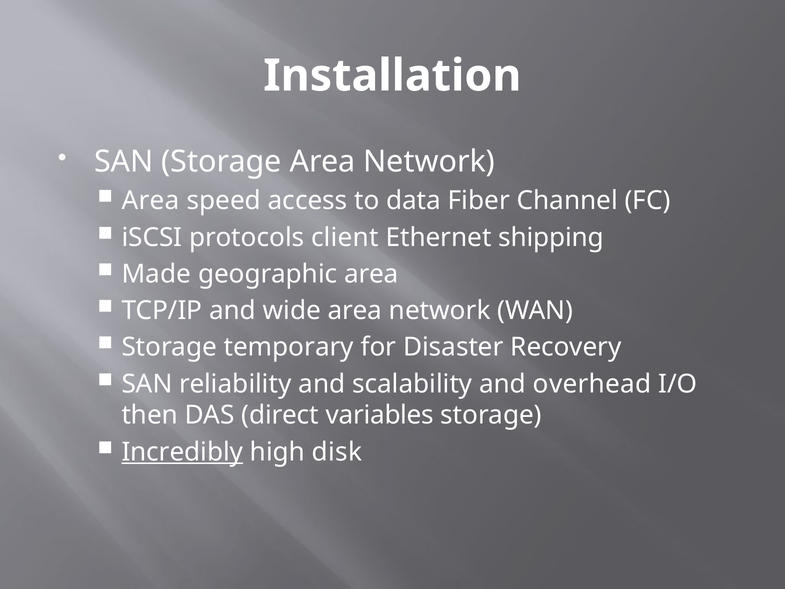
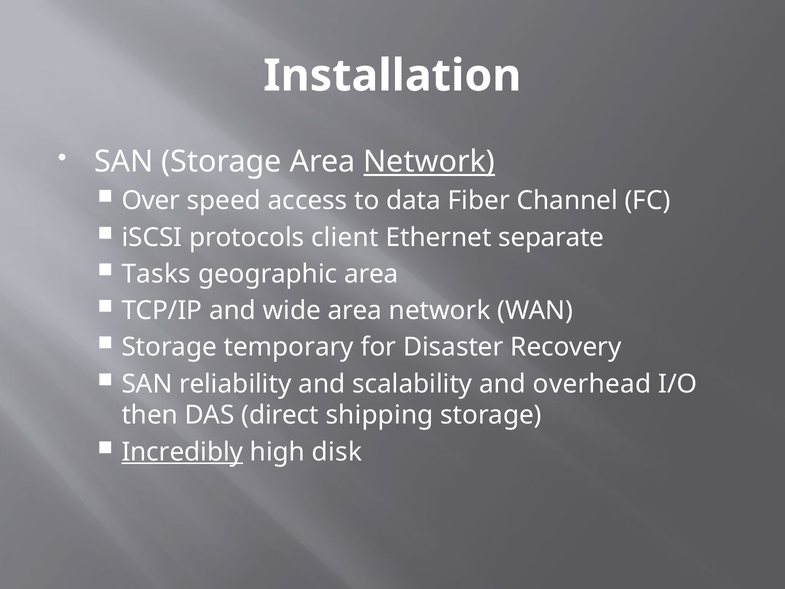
Network at (429, 162) underline: none -> present
Area at (151, 201): Area -> Over
shipping: shipping -> separate
Made: Made -> Tasks
variables: variables -> shipping
